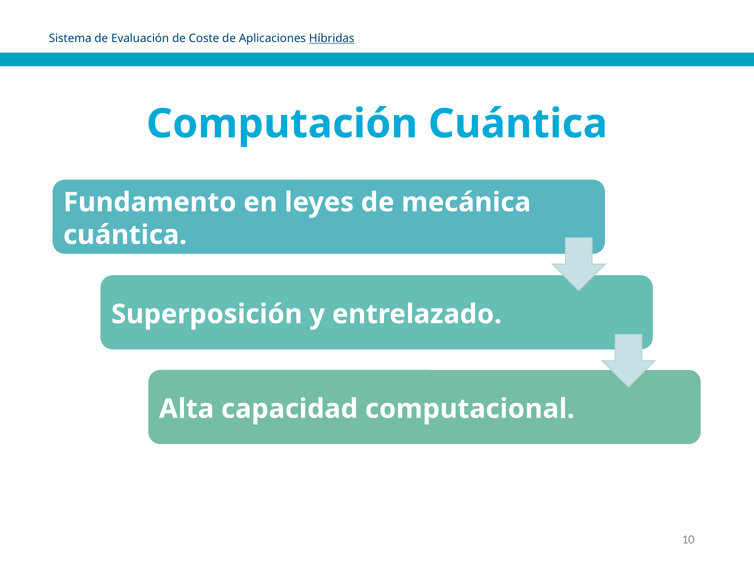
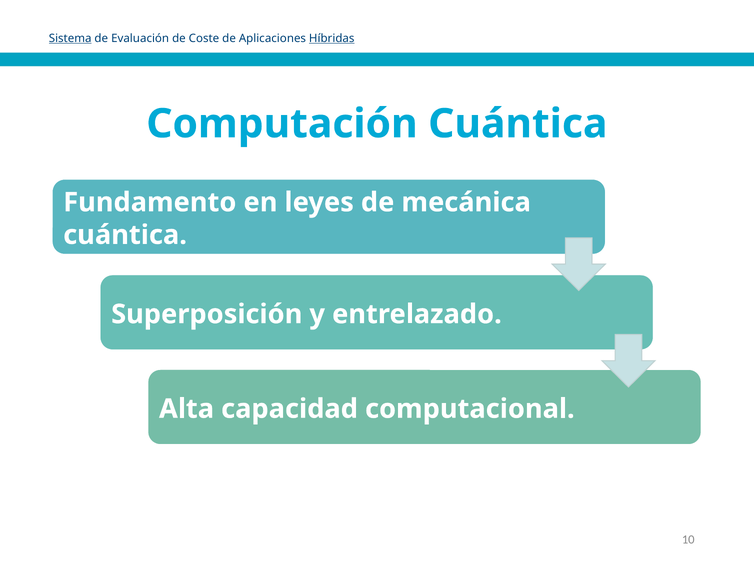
Sistema underline: none -> present
